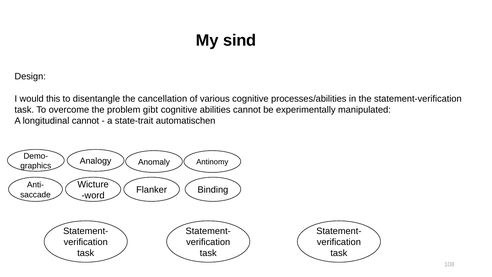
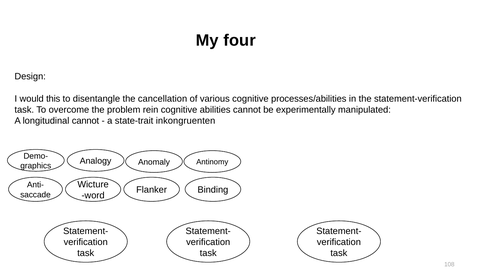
sind: sind -> four
gibt: gibt -> rein
automatischen: automatischen -> inkongruenten
